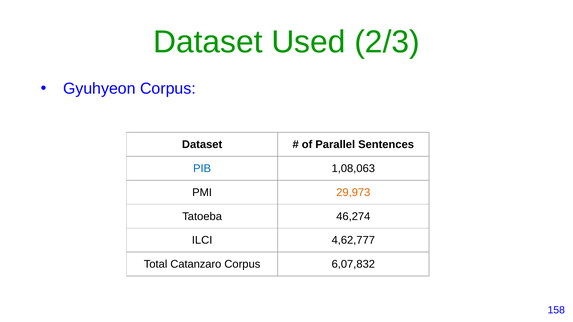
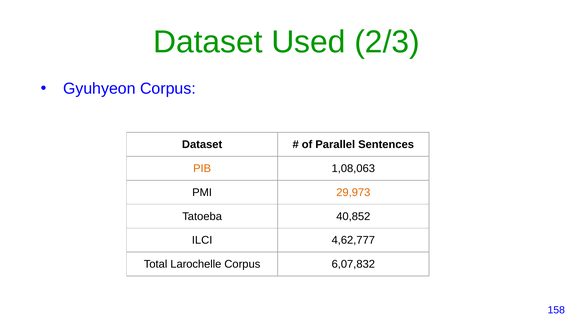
PIB colour: blue -> orange
46,274: 46,274 -> 40,852
Catanzaro: Catanzaro -> Larochelle
